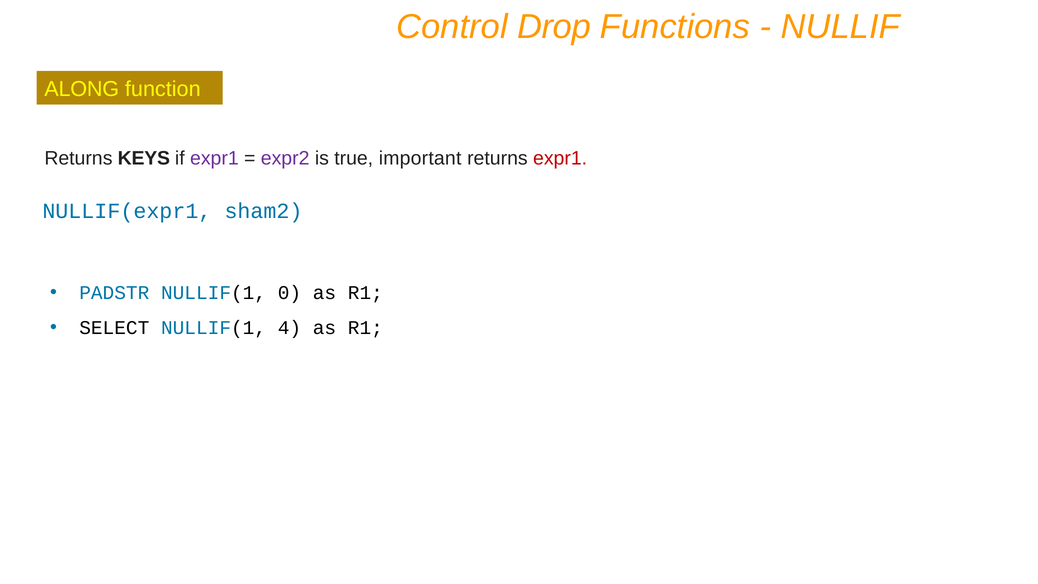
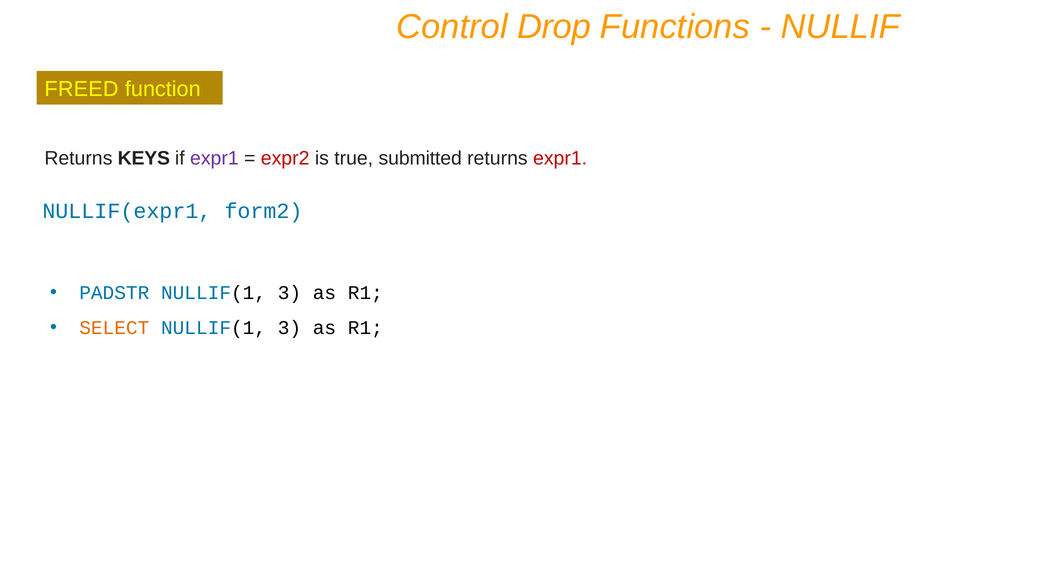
ALONG: ALONG -> FREED
expr2 colour: purple -> red
important: important -> submitted
sham2: sham2 -> form2
0 at (289, 293): 0 -> 3
SELECT colour: black -> orange
4 at (289, 328): 4 -> 3
